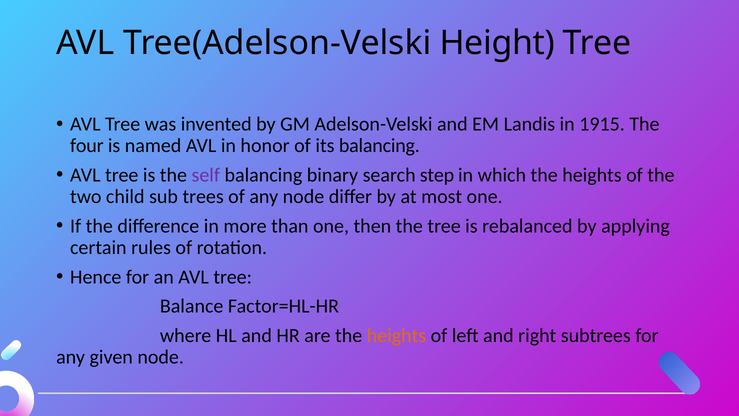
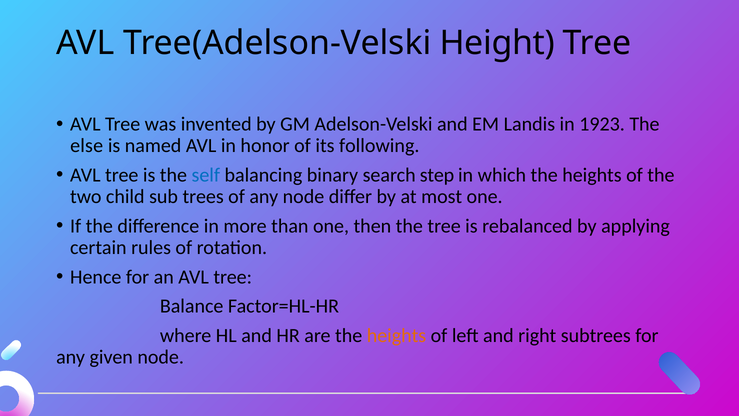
1915: 1915 -> 1923
four: four -> else
its balancing: balancing -> following
self colour: purple -> blue
